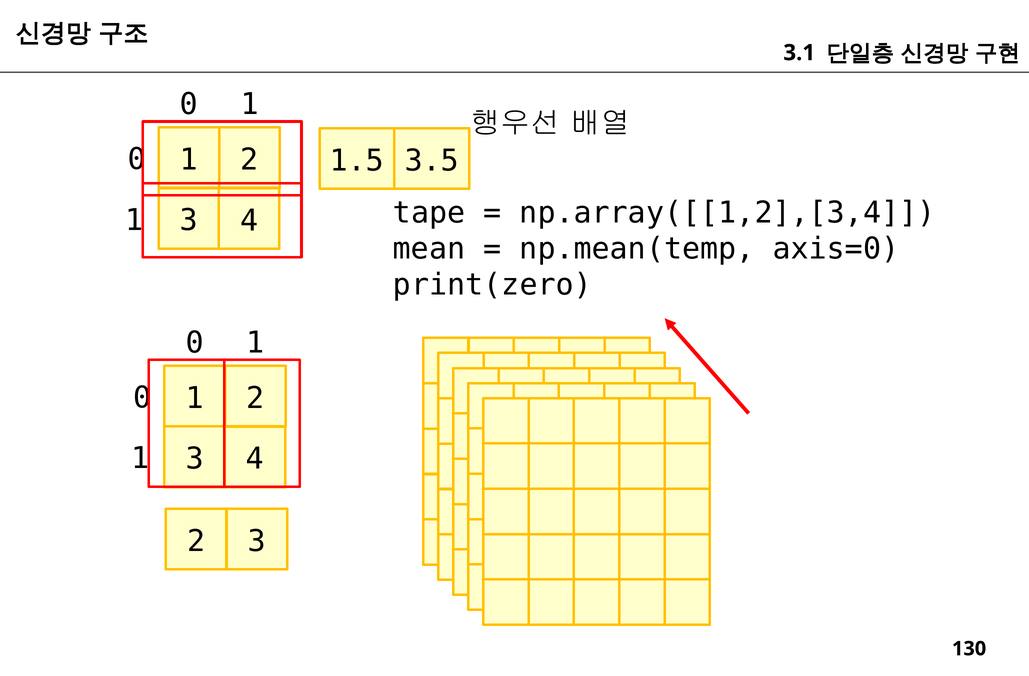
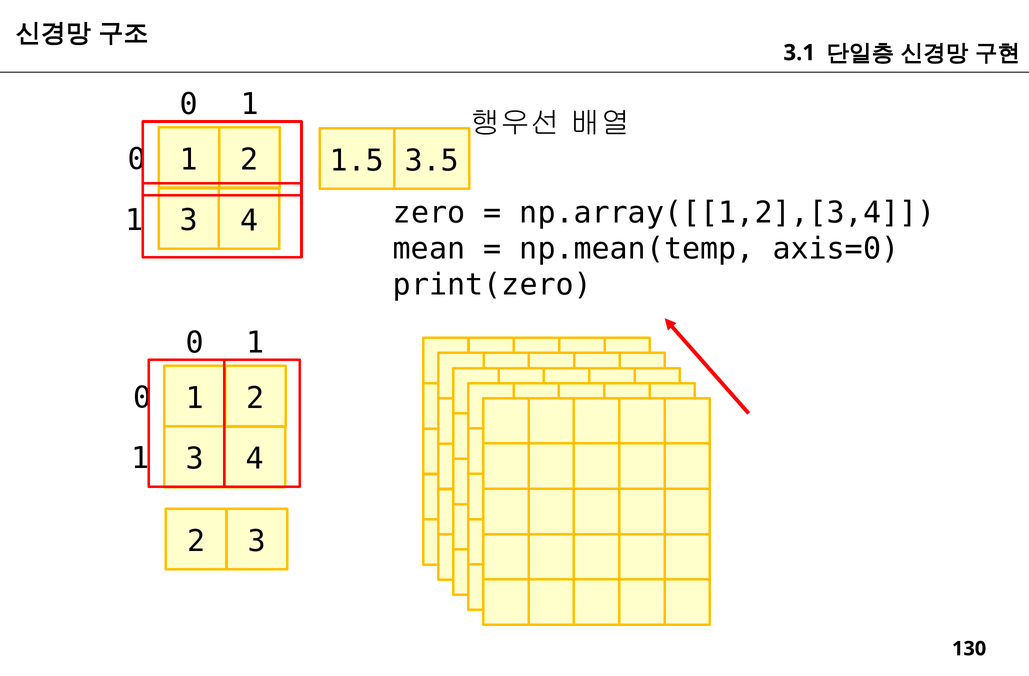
tape: tape -> zero
